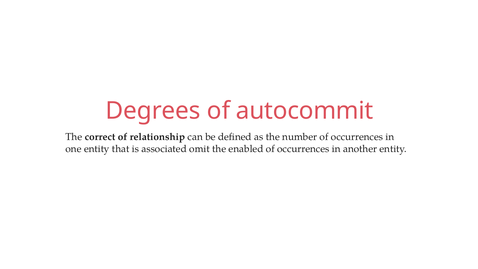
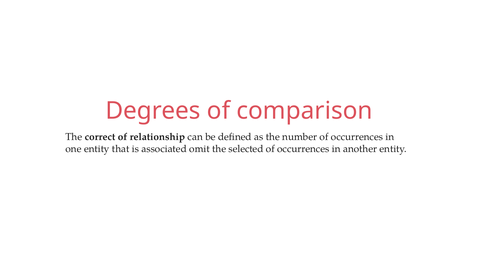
autocommit: autocommit -> comparison
enabled: enabled -> selected
